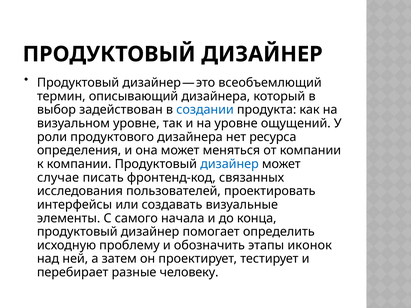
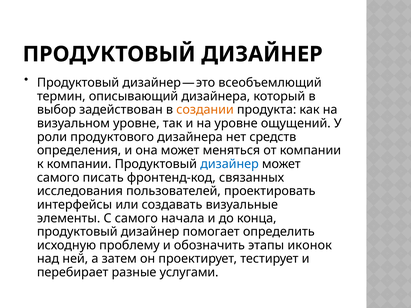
создании colour: blue -> orange
ресурса: ресурса -> средств
случае at (58, 178): случае -> самого
человеку: человеку -> услугами
